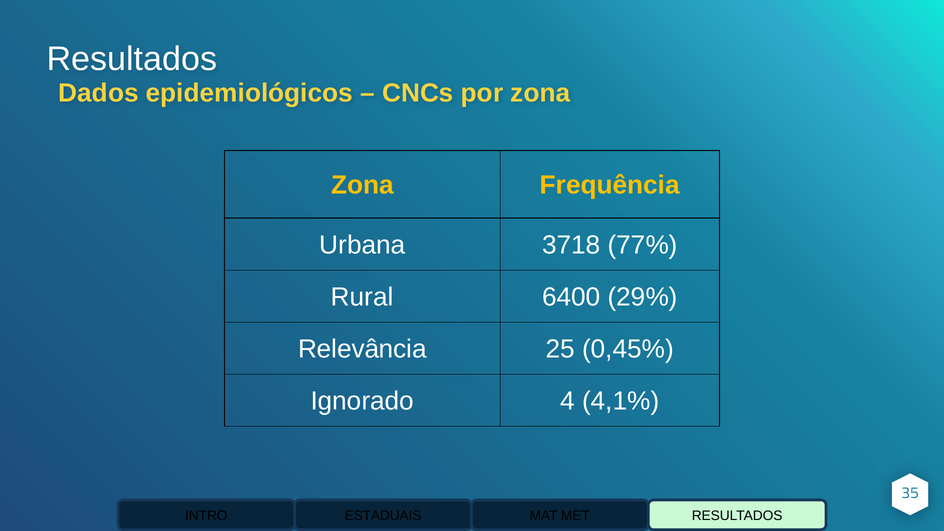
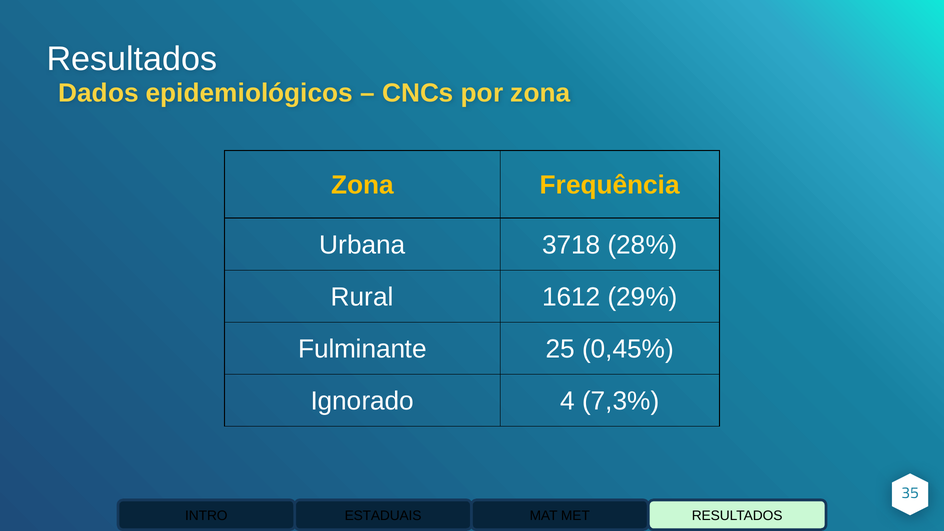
77%: 77% -> 28%
6400: 6400 -> 1612
Relevância: Relevância -> Fulminante
4,1%: 4,1% -> 7,3%
